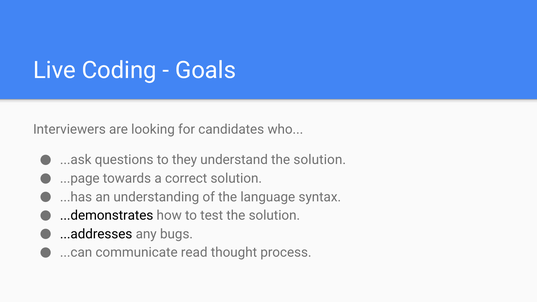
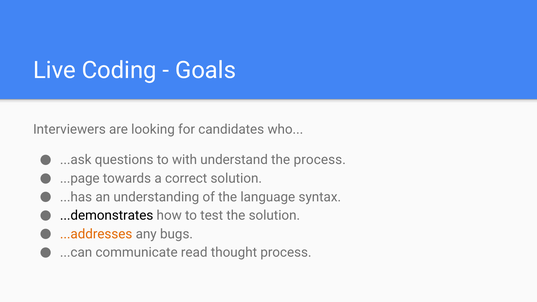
they: they -> with
understand the solution: solution -> process
...addresses colour: black -> orange
